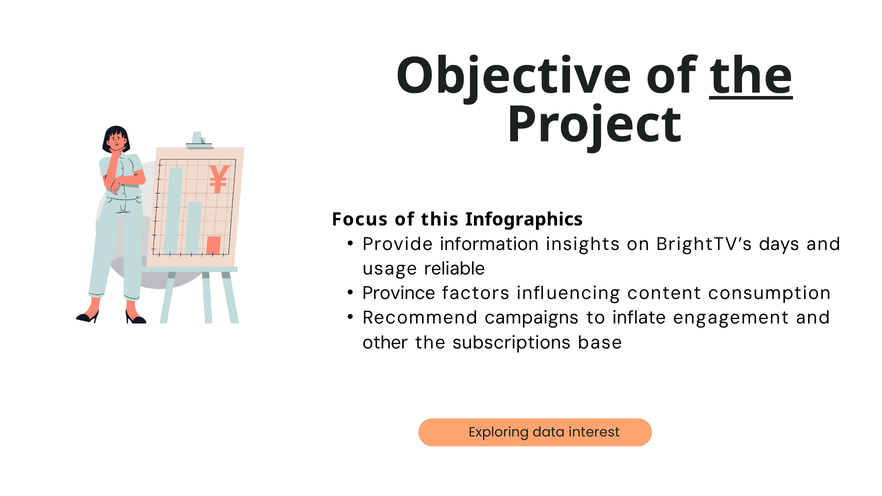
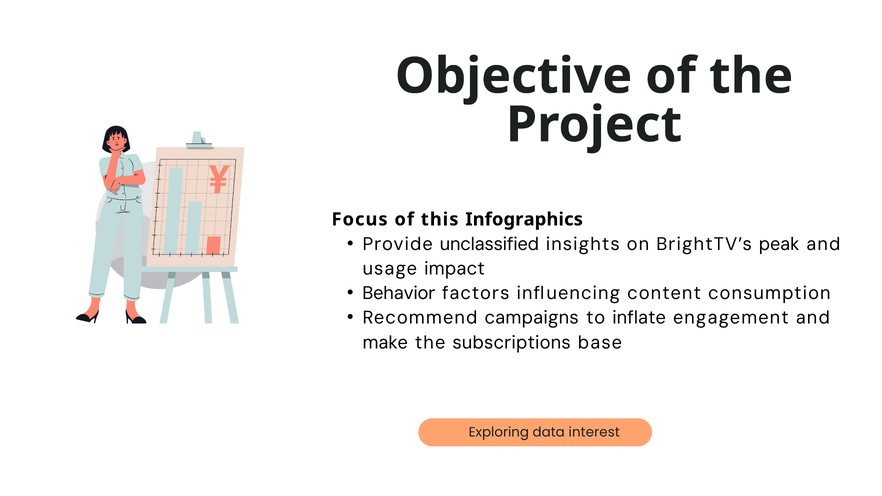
the at (751, 76) underline: present -> none
information: information -> unclassified
days: days -> peak
reliable: reliable -> impact
Province: Province -> Behavior
other: other -> make
